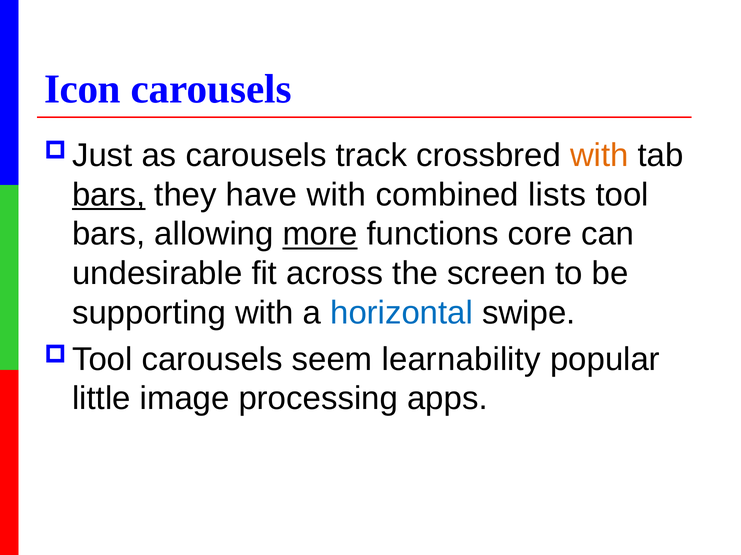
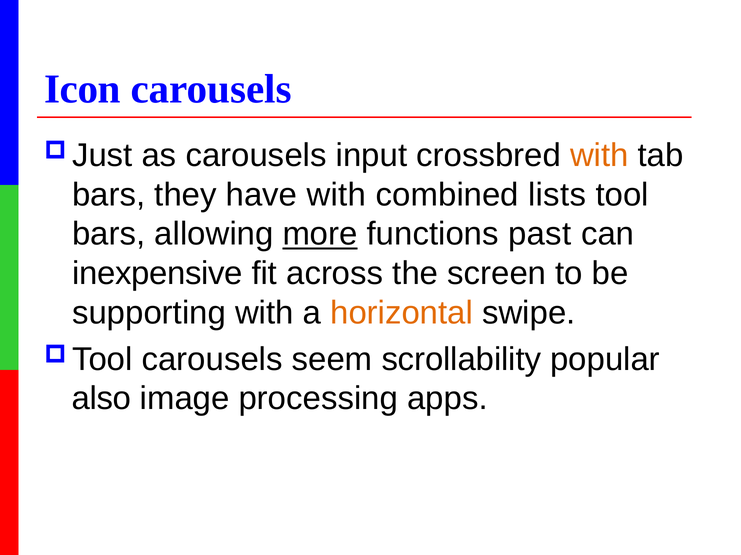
track: track -> input
bars at (109, 195) underline: present -> none
core: core -> past
undesirable: undesirable -> inexpensive
horizontal colour: blue -> orange
learnability: learnability -> scrollability
little: little -> also
